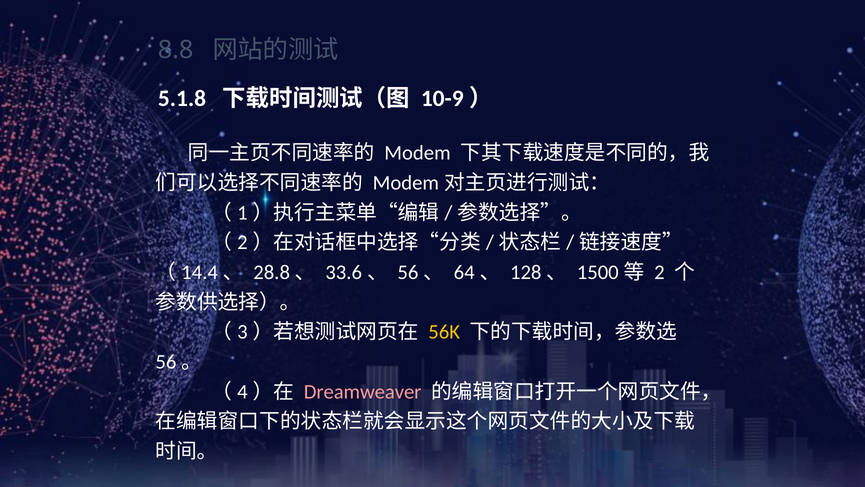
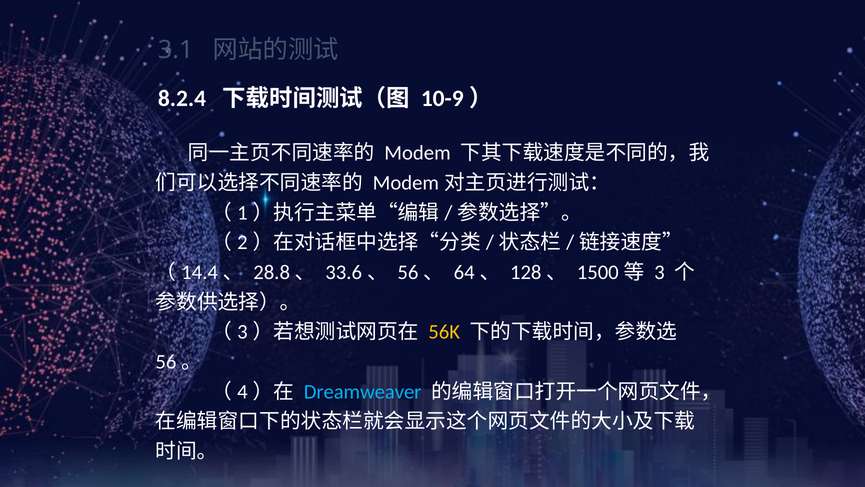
8.8: 8.8 -> 3.1
5.1.8: 5.1.8 -> 8.2.4
2: 2 -> 3
Dreamweaver colour: pink -> light blue
